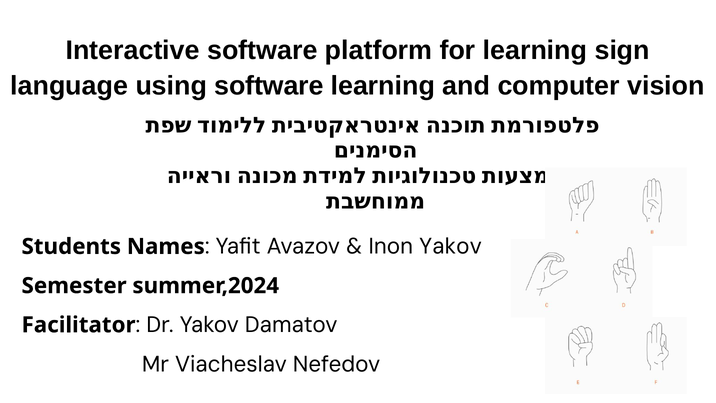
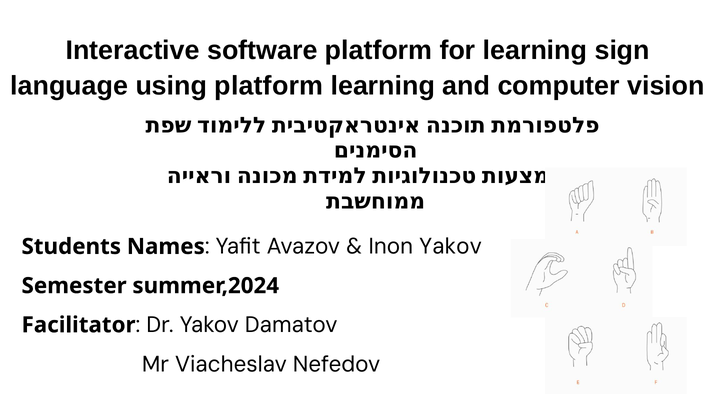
using software: software -> platform
